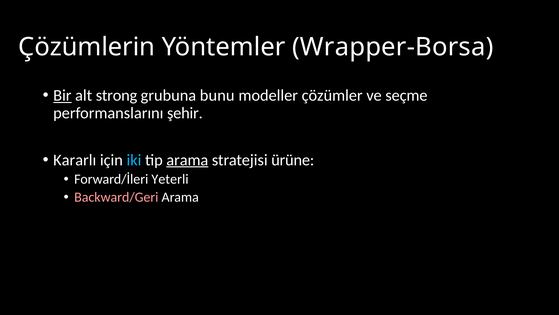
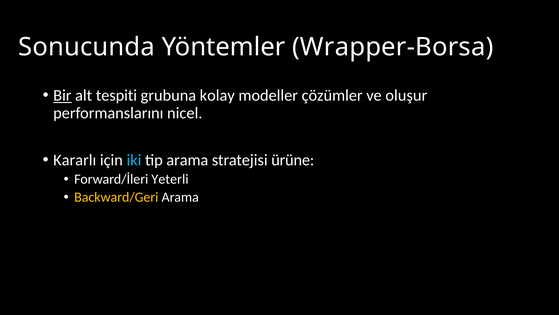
Çözümlerin: Çözümlerin -> Sonucunda
strong: strong -> tespiti
bunu: bunu -> kolay
seçme: seçme -> oluşur
şehir: şehir -> nicel
arama at (187, 160) underline: present -> none
Backward/Geri colour: pink -> yellow
